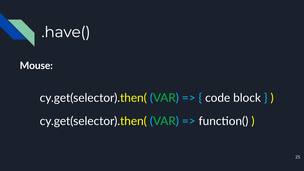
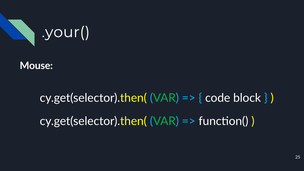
.have(: .have( -> .your(
